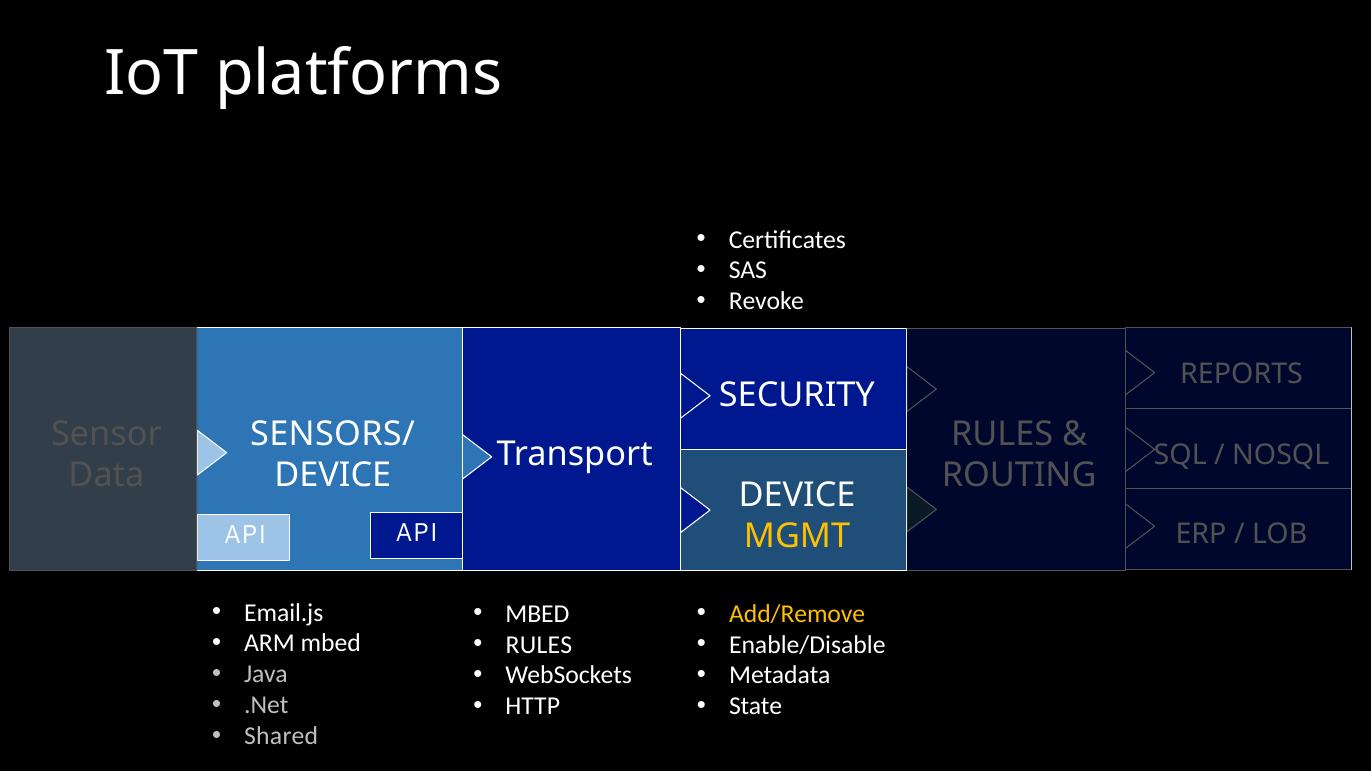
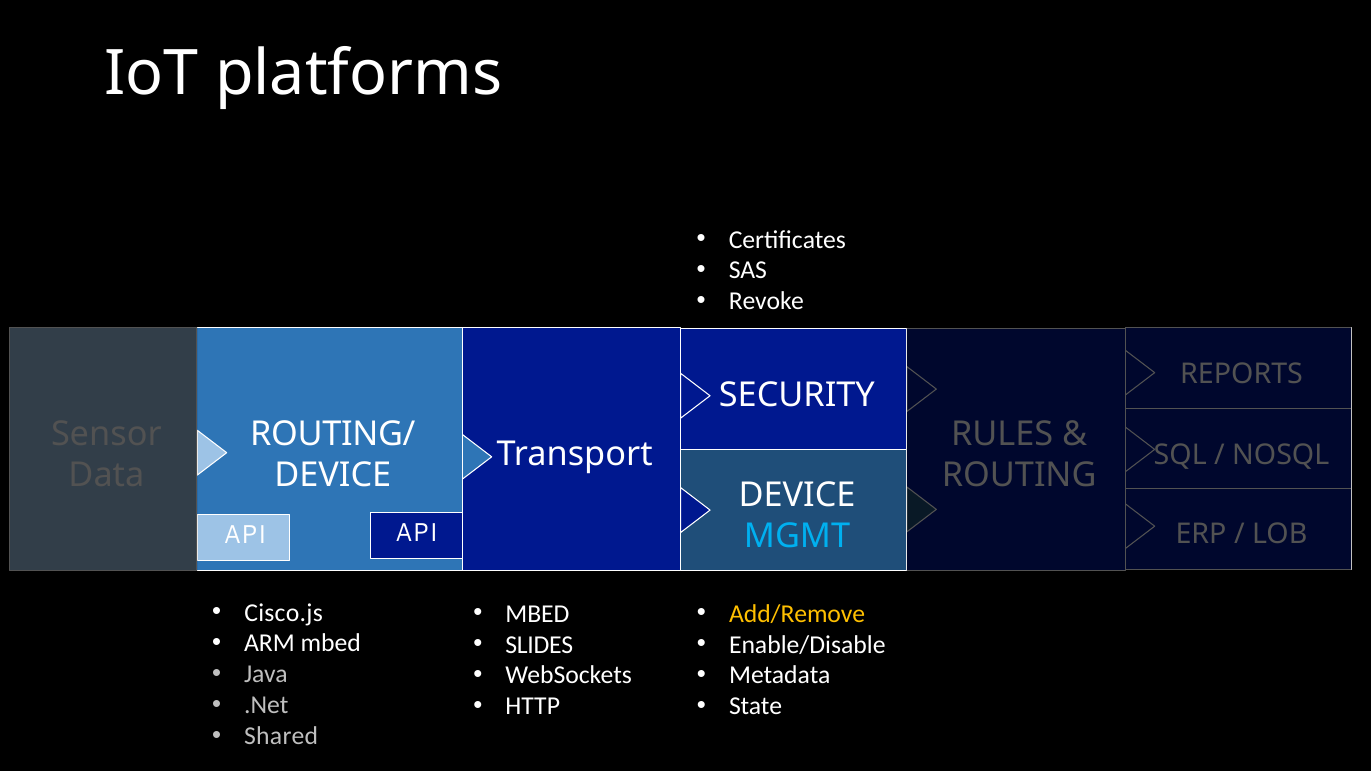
SENSORS/: SENSORS/ -> ROUTING/
MGMT colour: yellow -> light blue
Email.js: Email.js -> Cisco.js
RULES at (539, 645): RULES -> SLIDES
